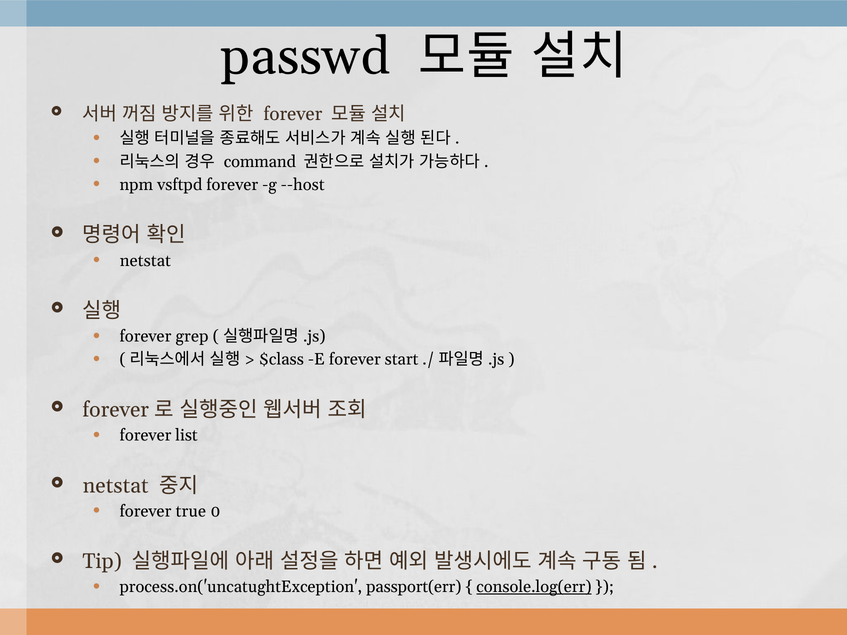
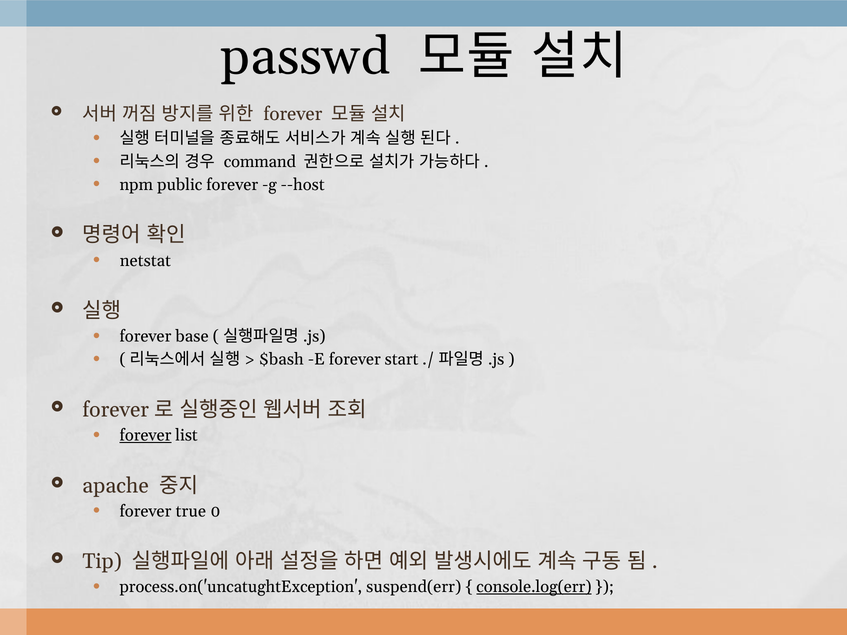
vsftpd: vsftpd -> public
grep: grep -> base
$class: $class -> $bash
forever at (145, 436) underline: none -> present
netstat at (116, 486): netstat -> apache
passport(err: passport(err -> suspend(err
